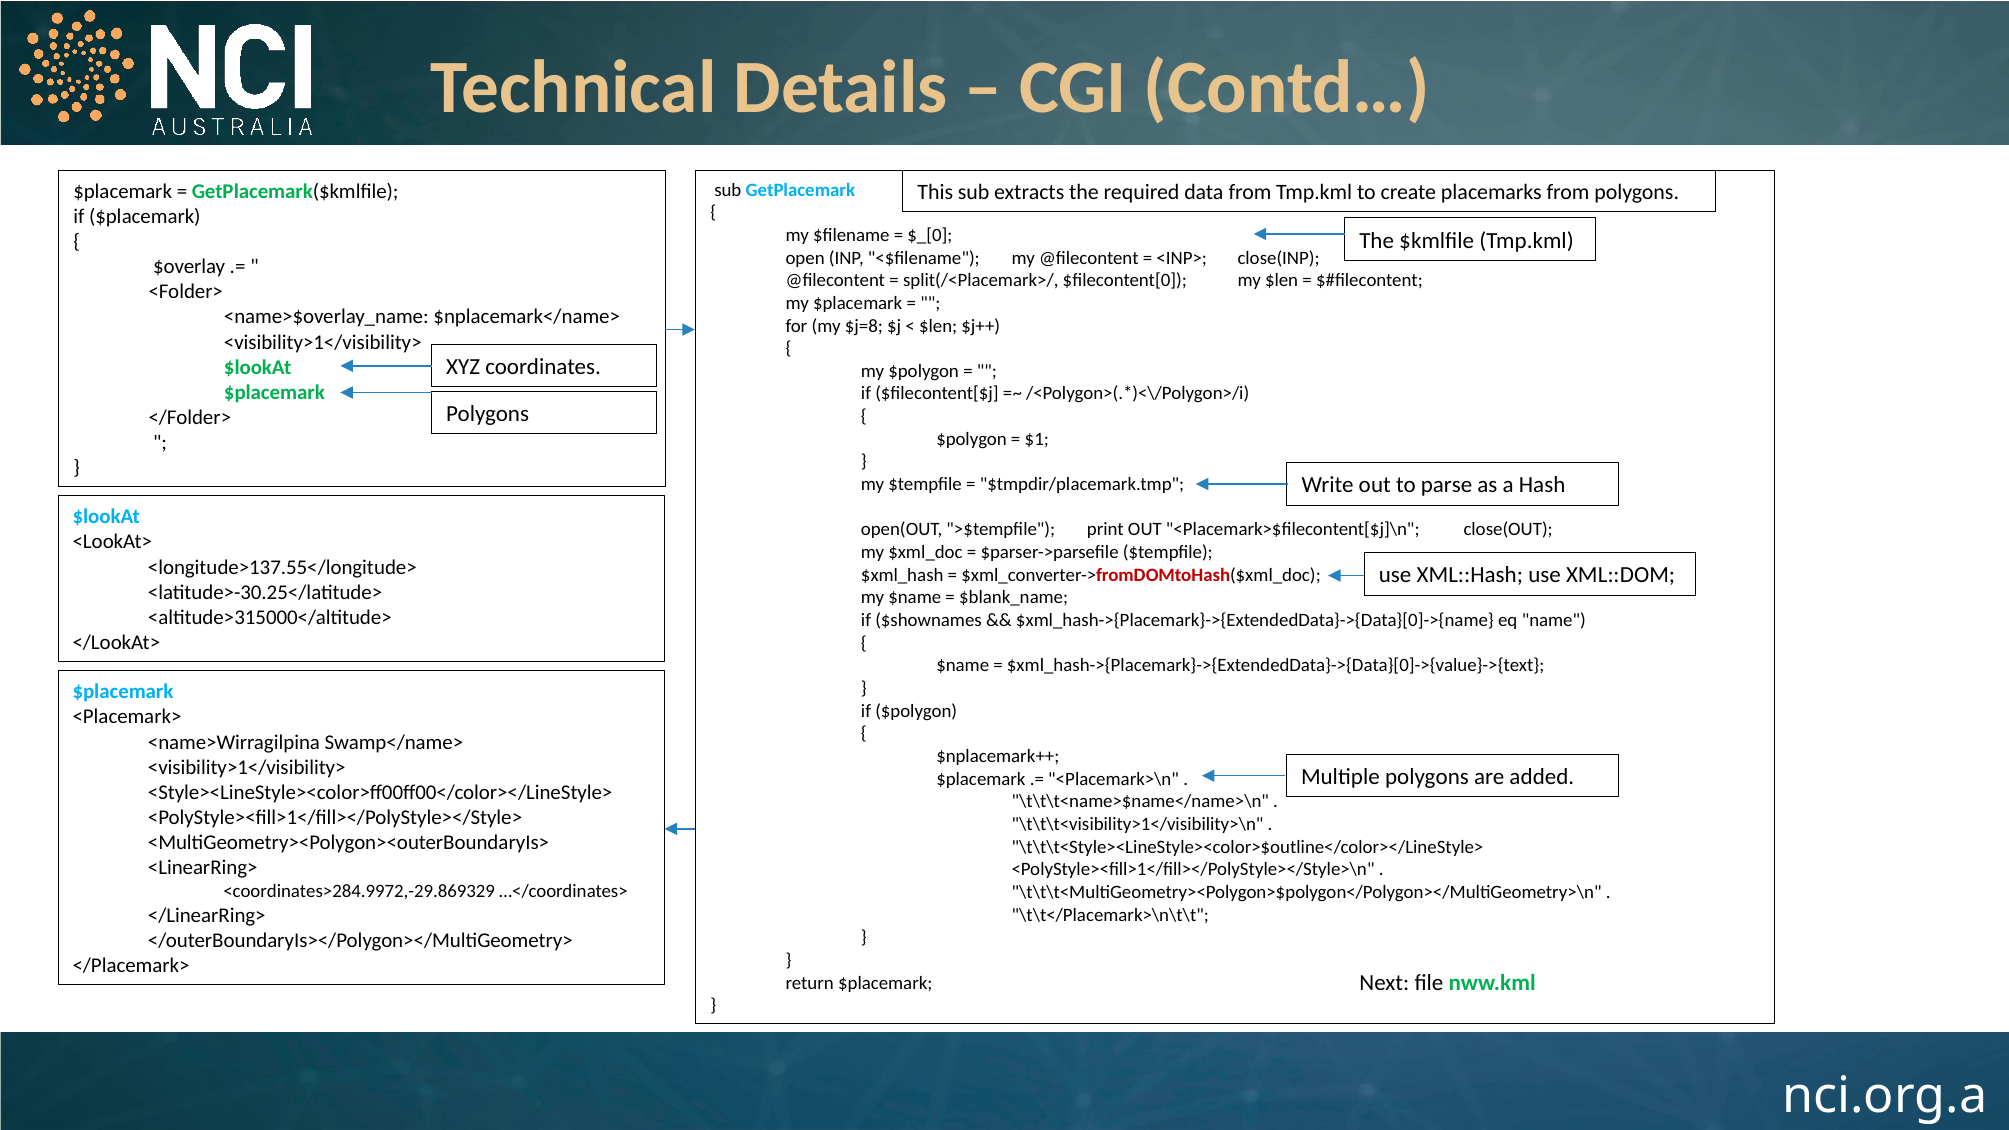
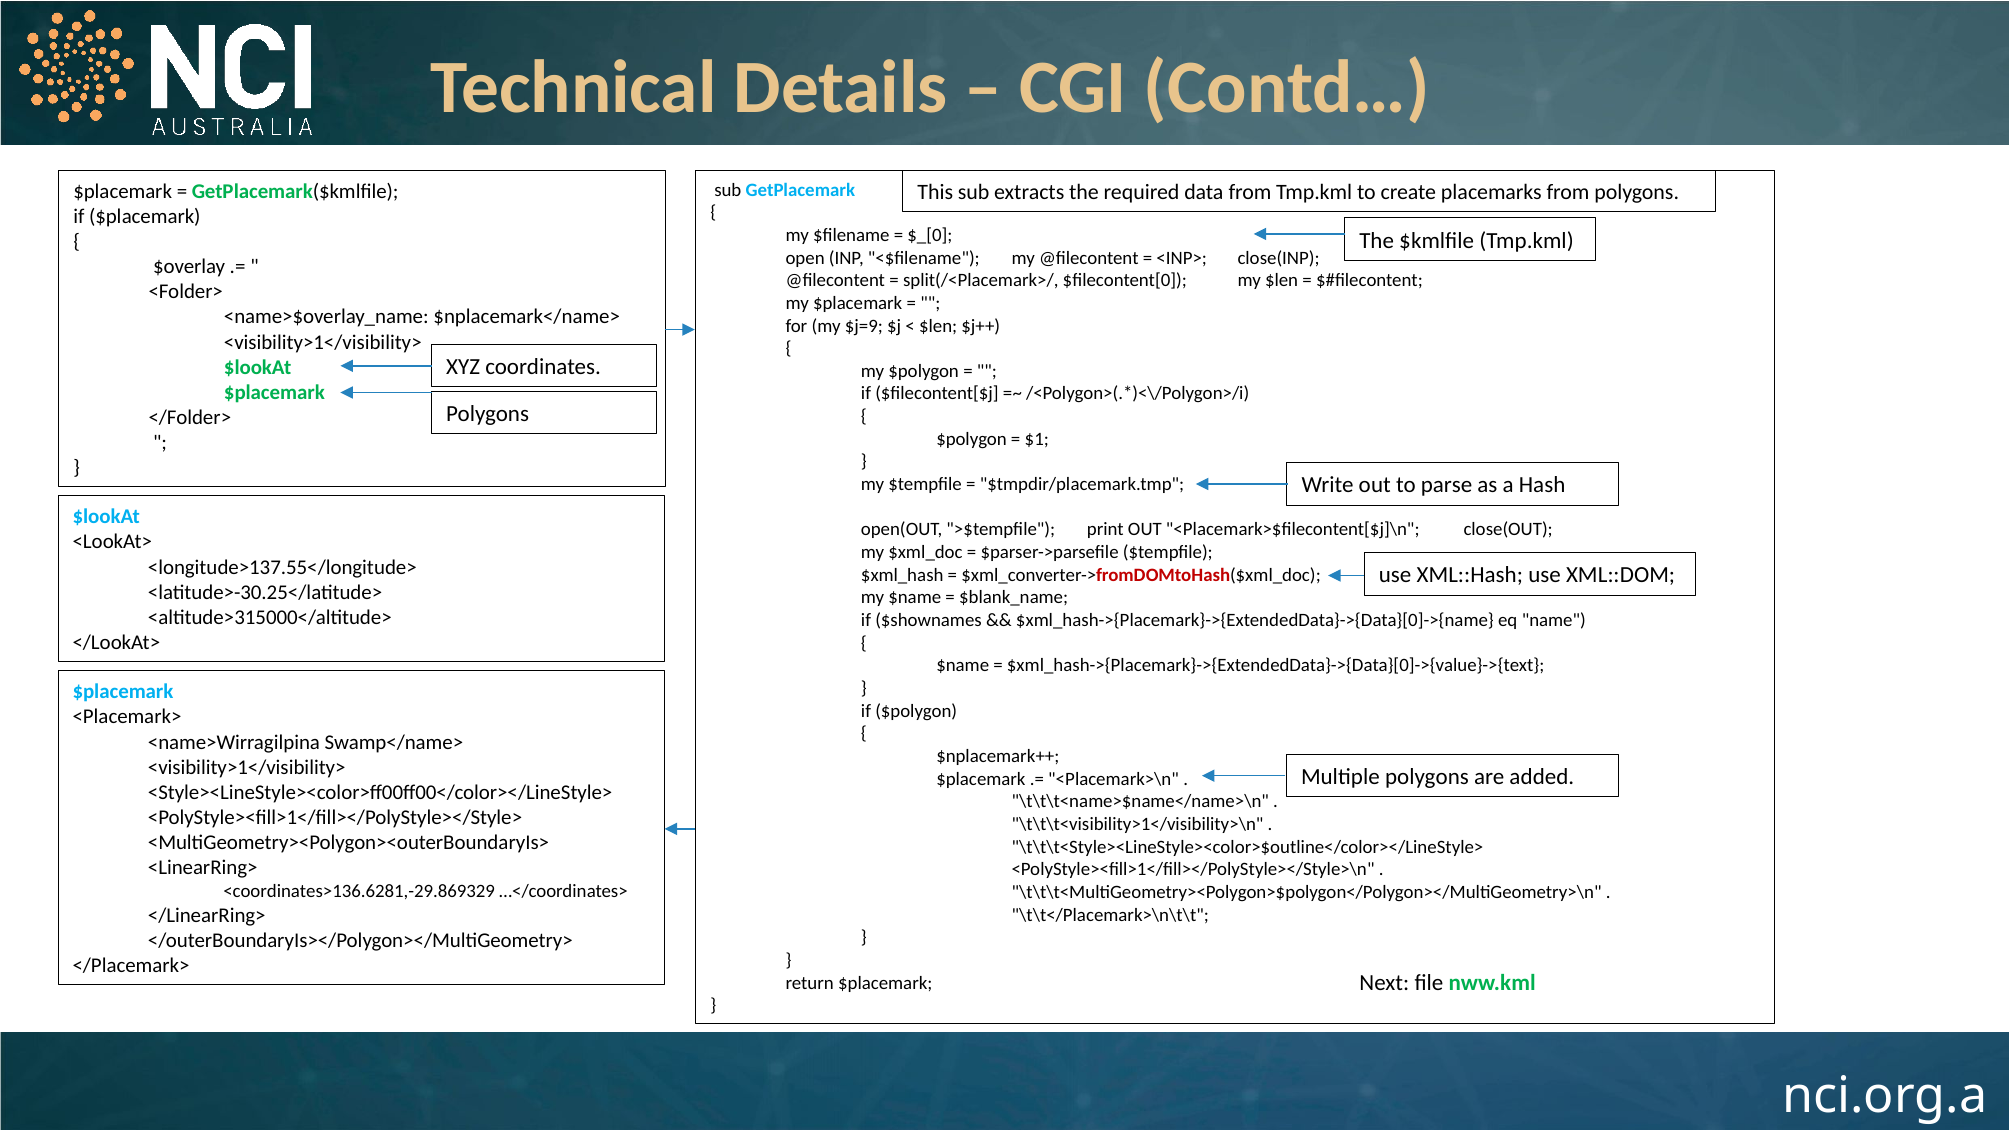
$j=8: $j=8 -> $j=9
<coordinates>284.9972,-29.869329: <coordinates>284.9972,-29.869329 -> <coordinates>136.6281,-29.869329
